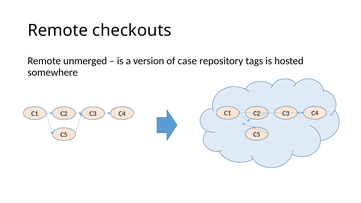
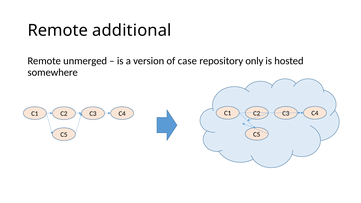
checkouts: checkouts -> additional
tags: tags -> only
